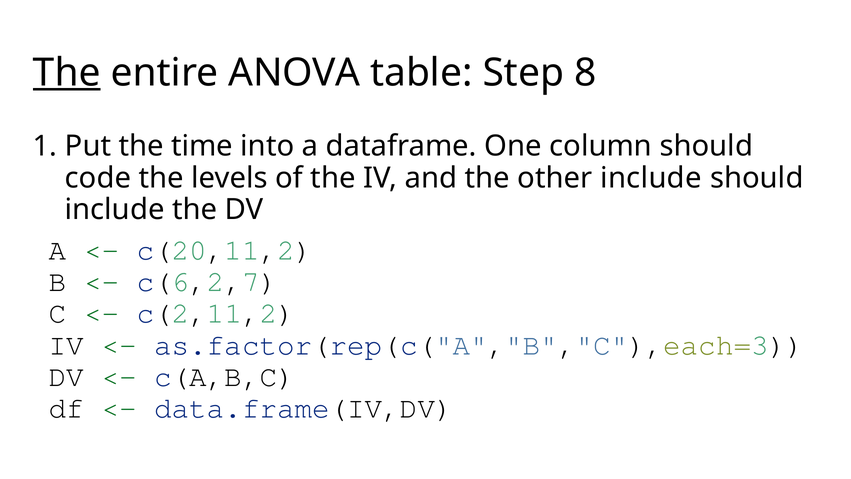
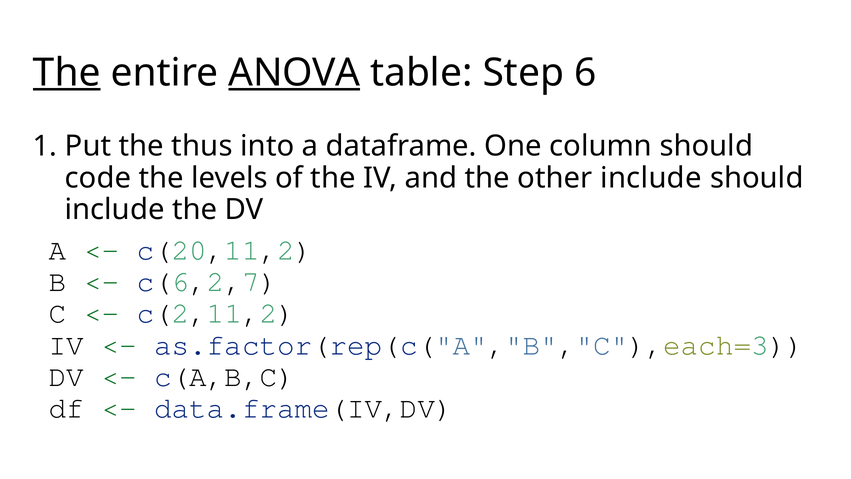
ANOVA underline: none -> present
8: 8 -> 6
time: time -> thus
